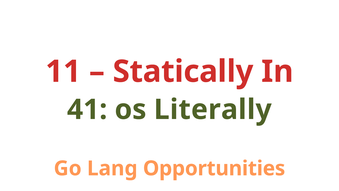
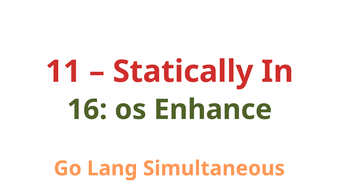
41: 41 -> 16
Literally: Literally -> Enhance
Opportunities: Opportunities -> Simultaneous
